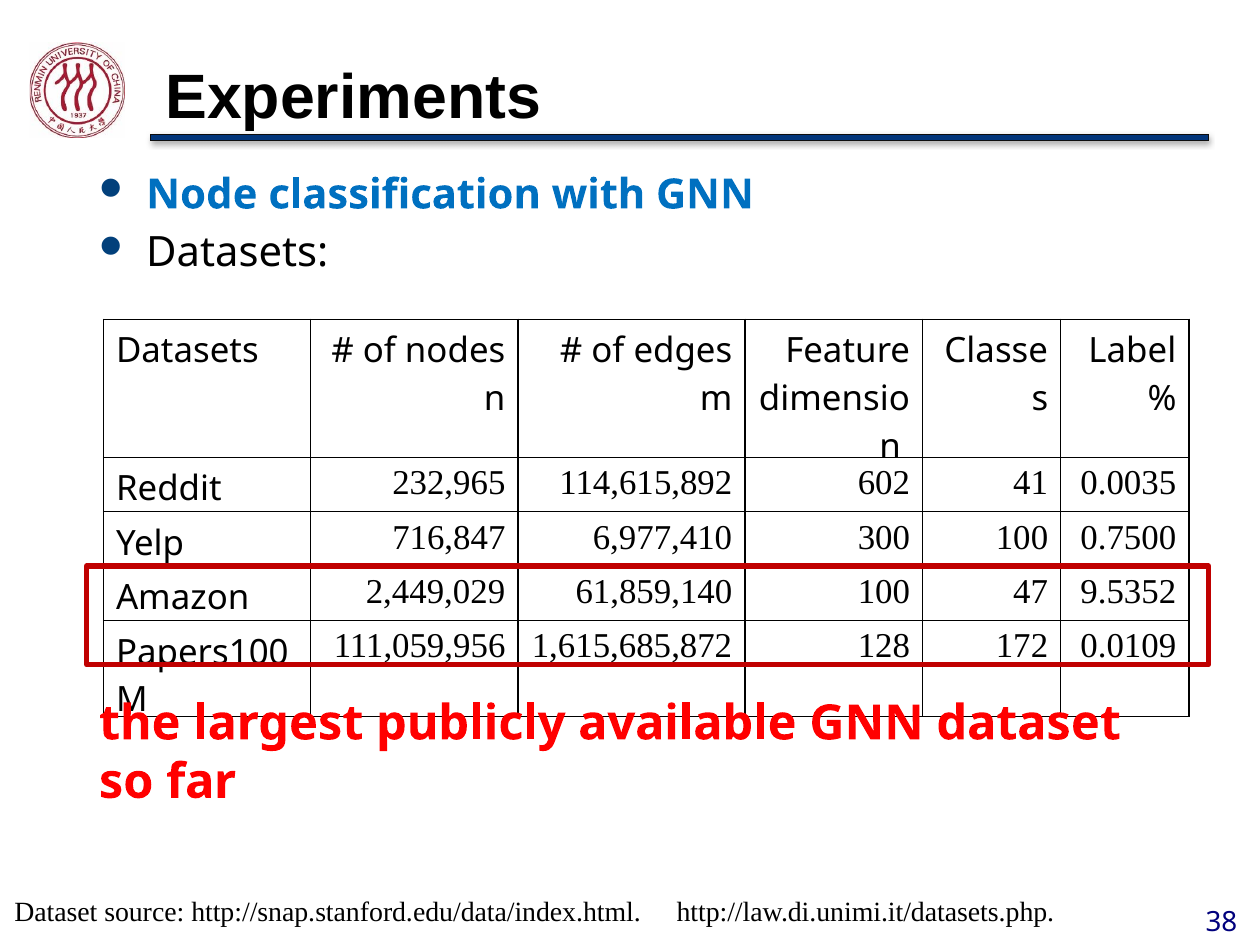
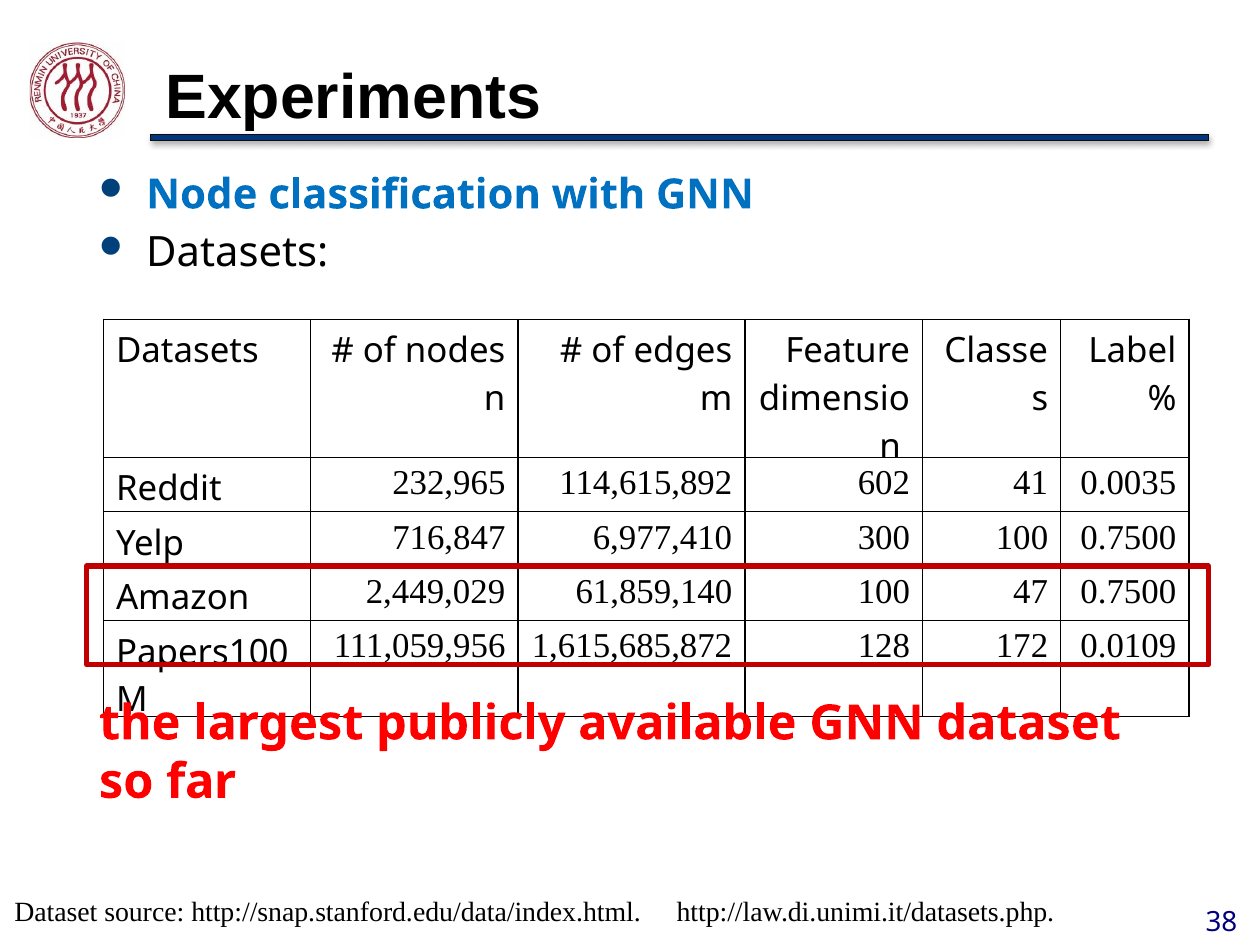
47 9.5352: 9.5352 -> 0.7500
